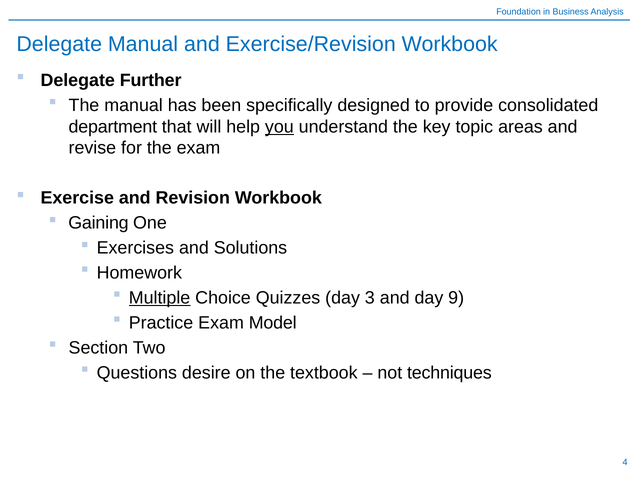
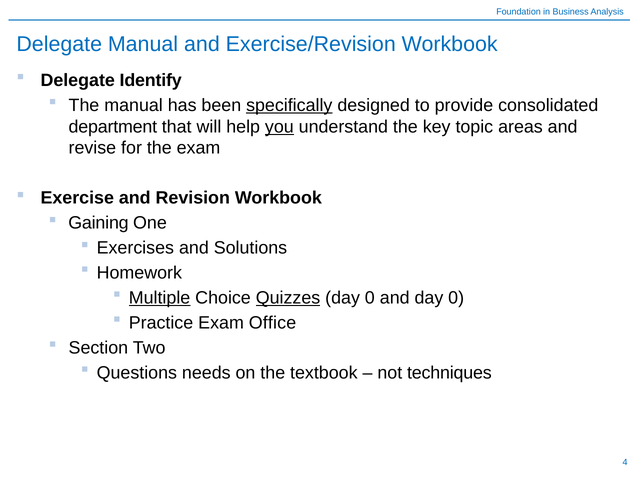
Further: Further -> Identify
specifically underline: none -> present
Quizzes underline: none -> present
3 at (370, 298): 3 -> 0
and day 9: 9 -> 0
Model: Model -> Office
desire: desire -> needs
